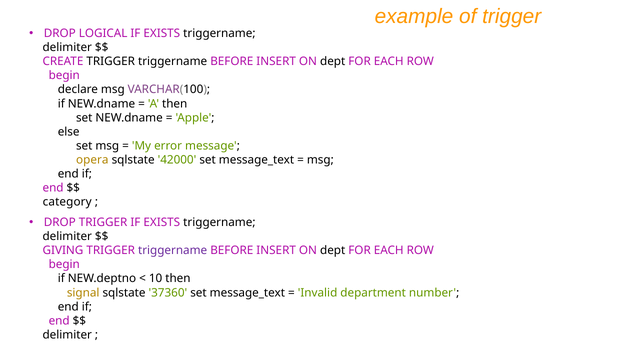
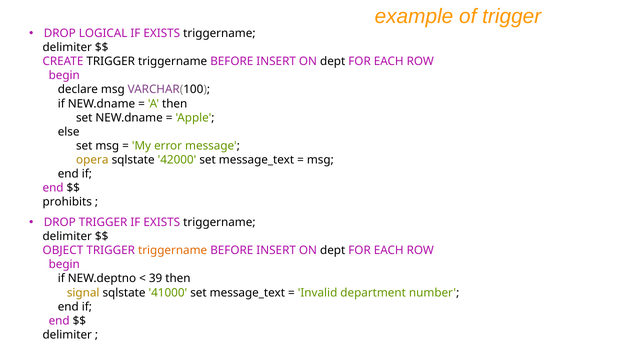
category: category -> prohibits
GIVING: GIVING -> OBJECT
triggername at (173, 251) colour: purple -> orange
10: 10 -> 39
37360: 37360 -> 41000
